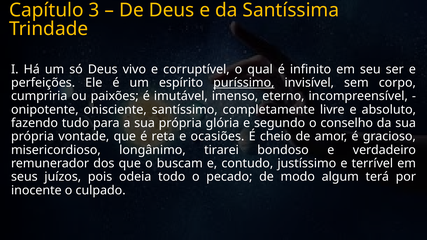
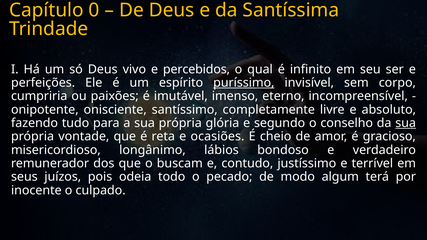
3: 3 -> 0
corruptível: corruptível -> percebidos
sua at (406, 123) underline: none -> present
tirarei: tirarei -> lábios
